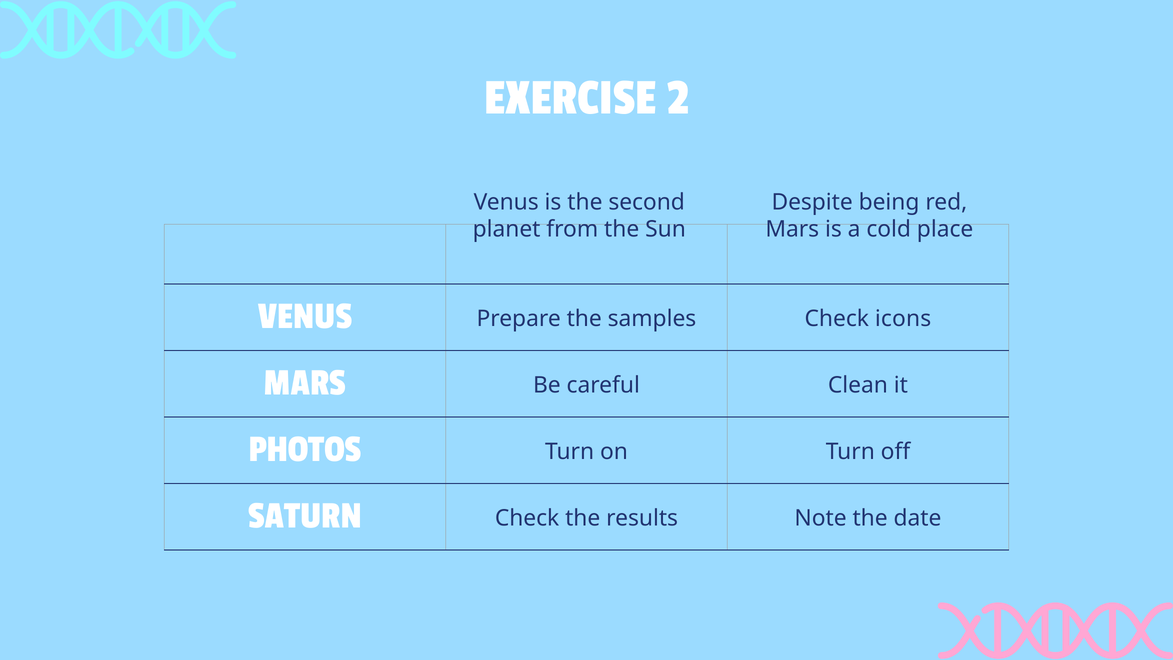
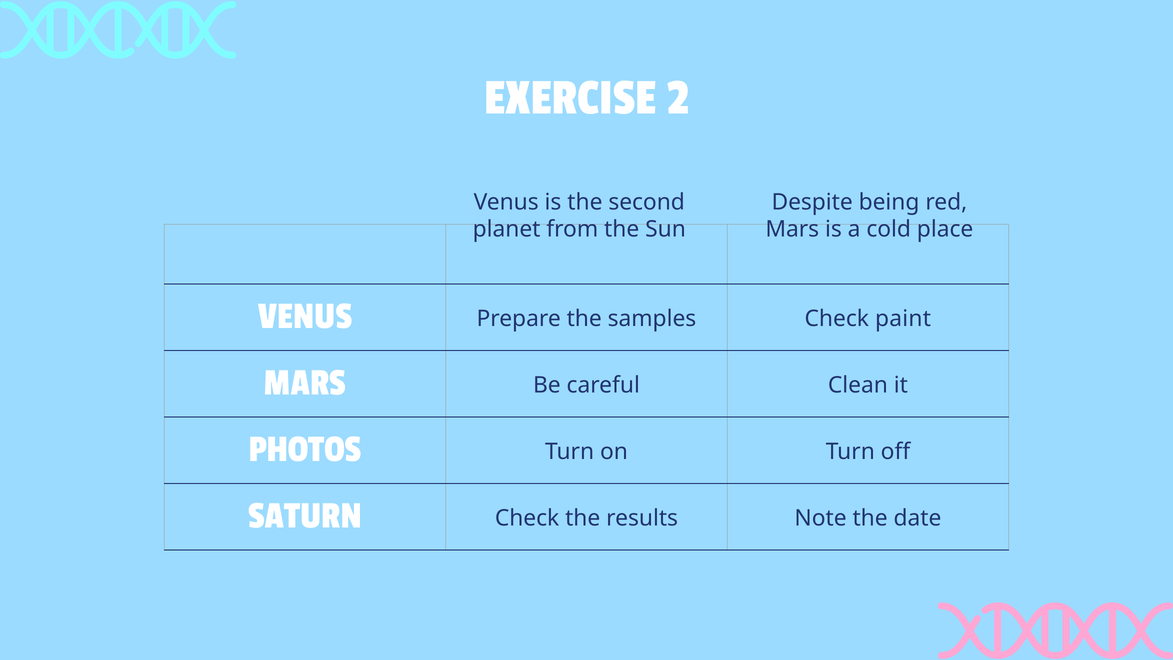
icons: icons -> paint
